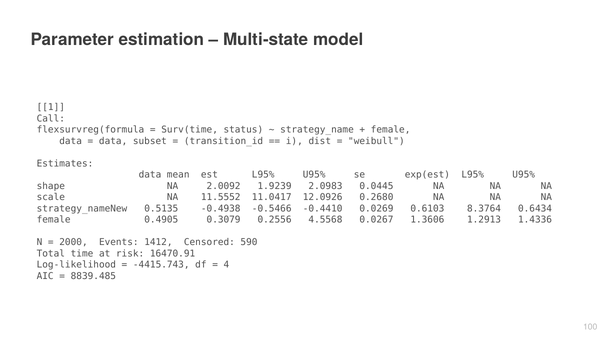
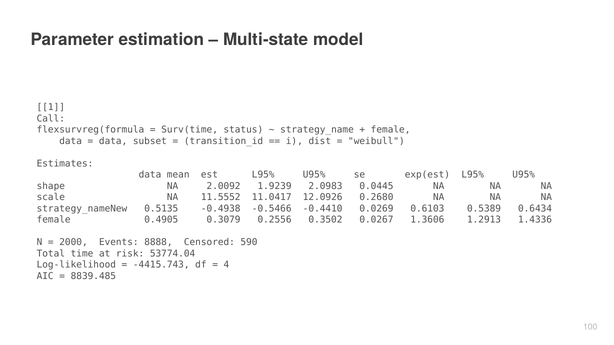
8.3764: 8.3764 -> 0.5389
4.5568: 4.5568 -> 0.3502
1412: 1412 -> 8888
16470.91: 16470.91 -> 53774.04
